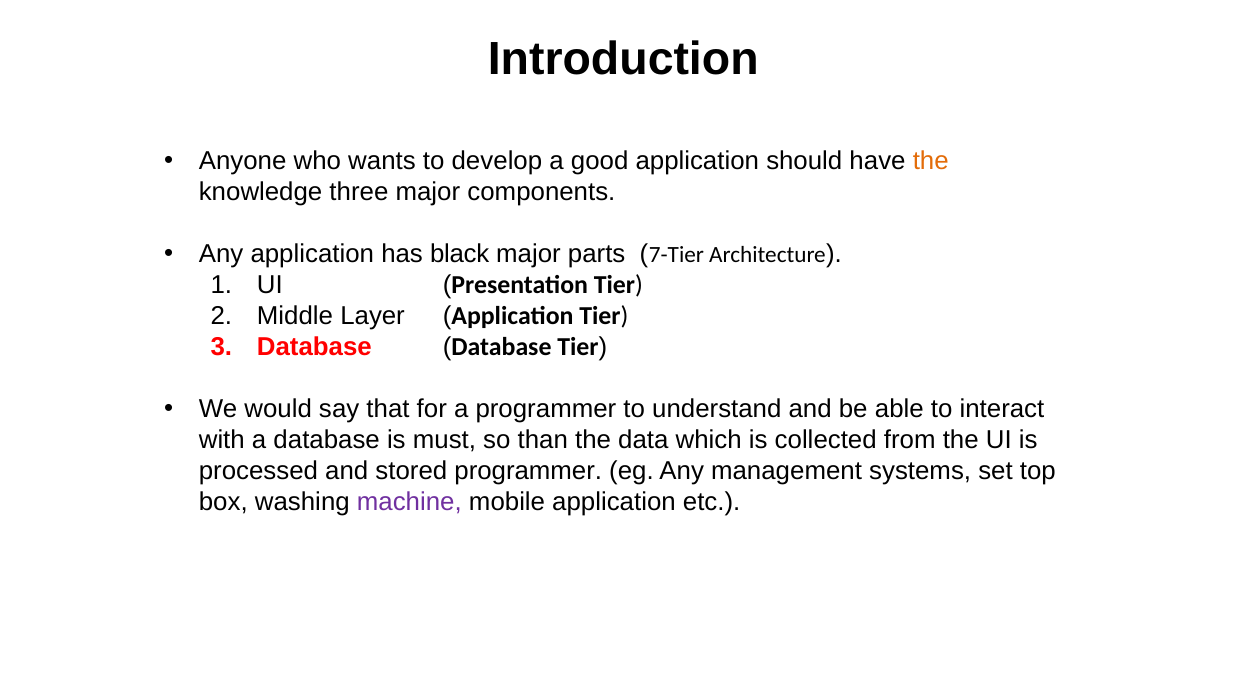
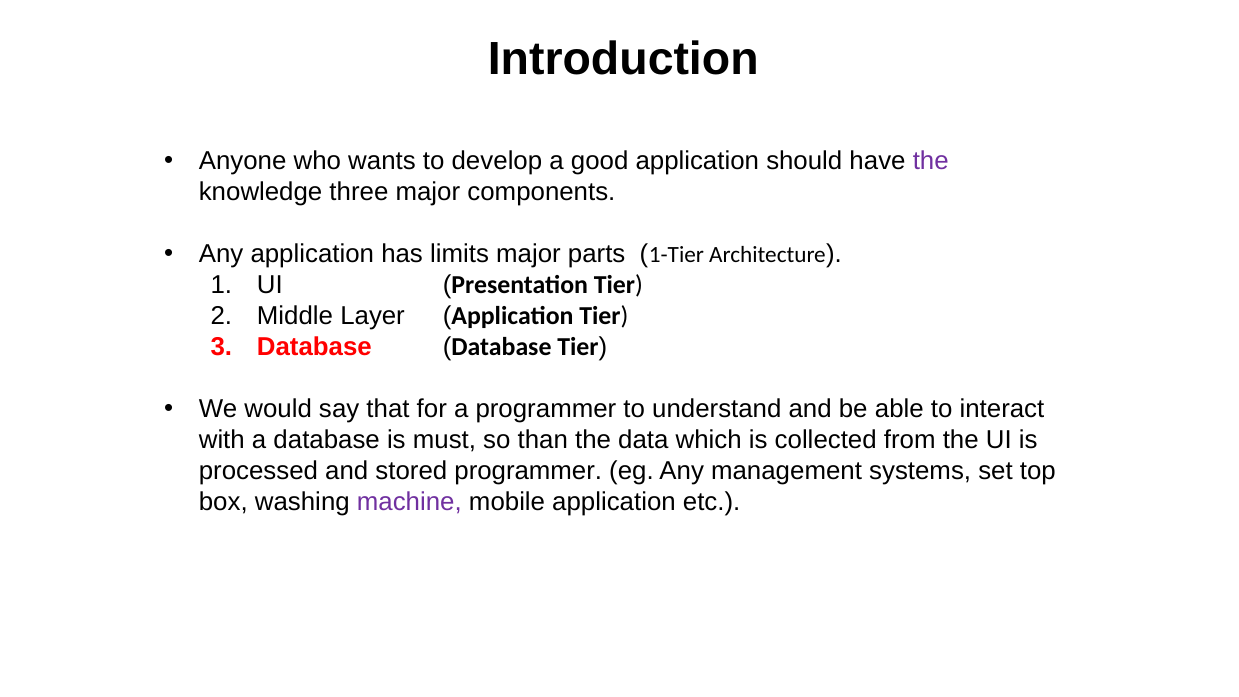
the at (931, 161) colour: orange -> purple
black: black -> limits
7-Tier: 7-Tier -> 1-Tier
